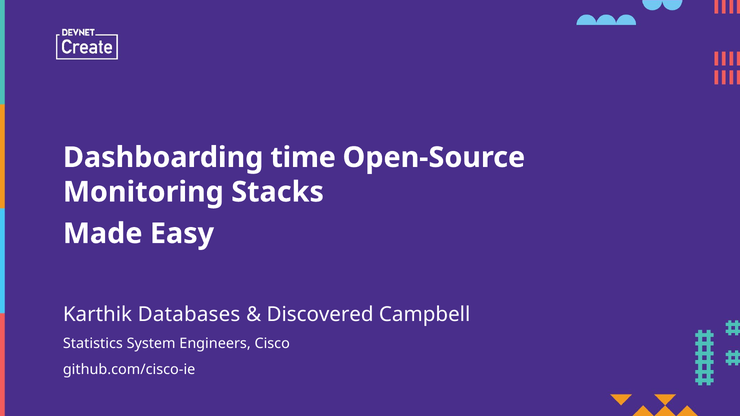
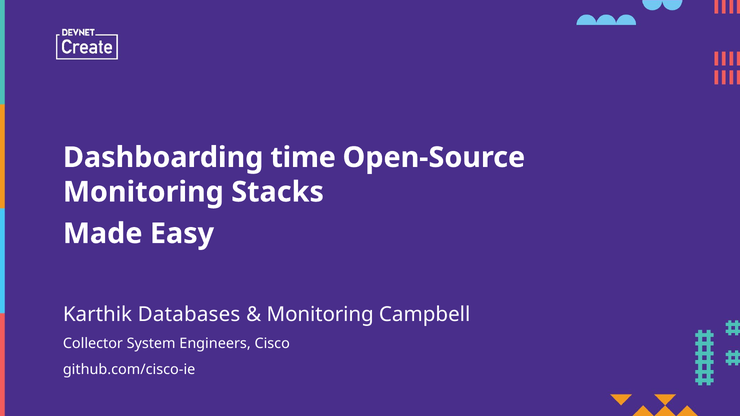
Discovered at (320, 315): Discovered -> Monitoring
Statistics: Statistics -> Collector
